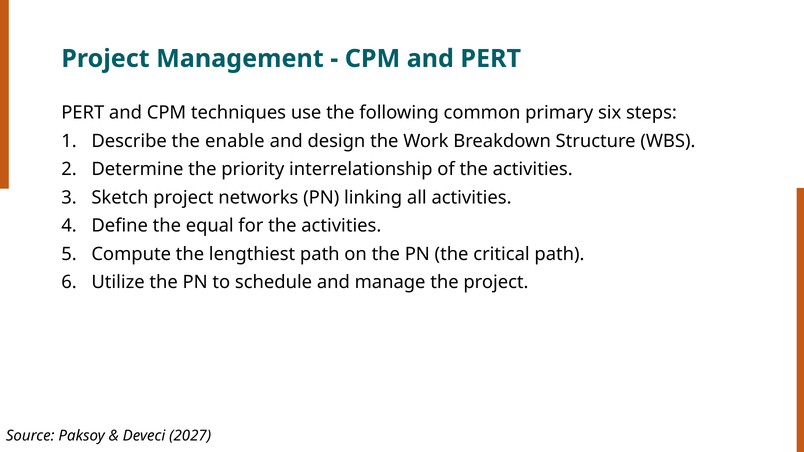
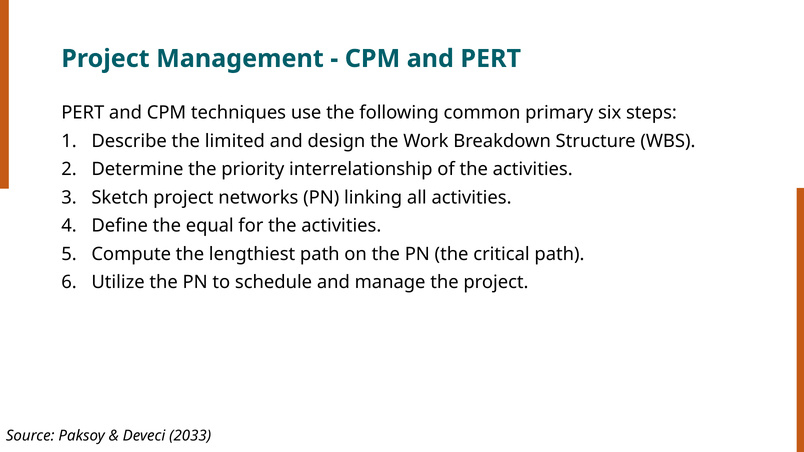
enable: enable -> limited
2027: 2027 -> 2033
